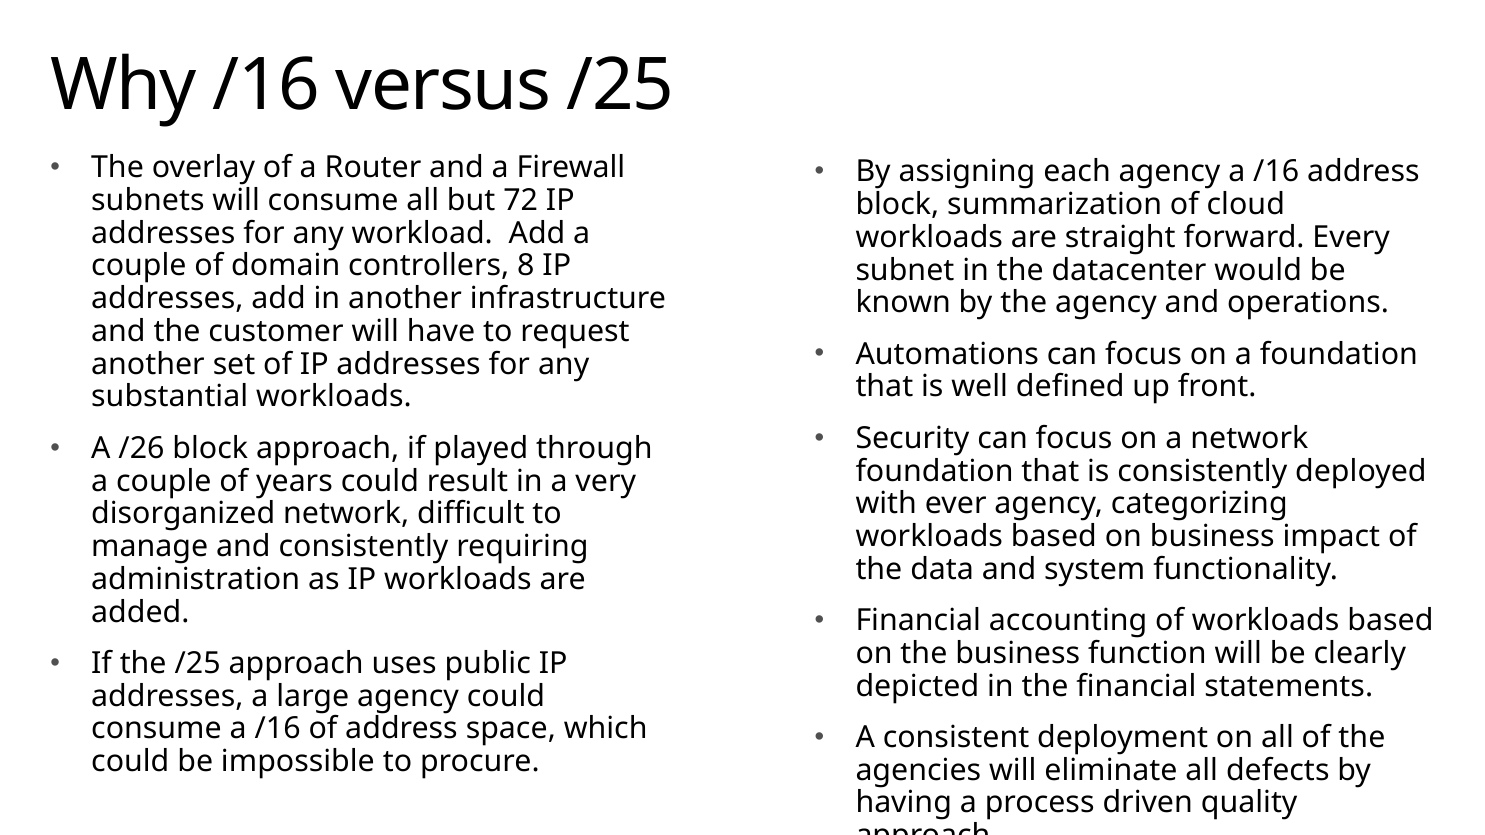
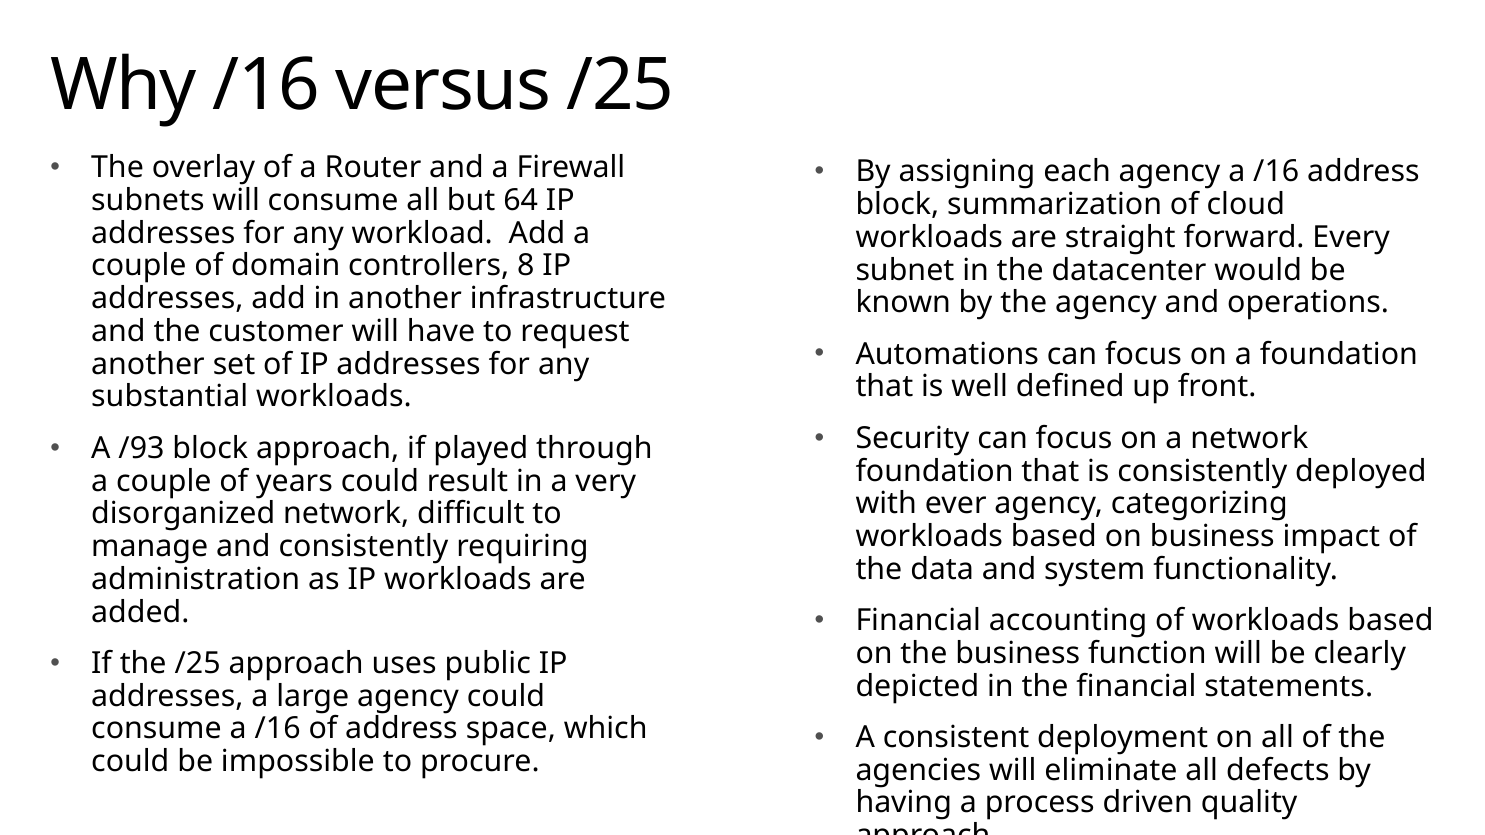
72: 72 -> 64
/26: /26 -> /93
